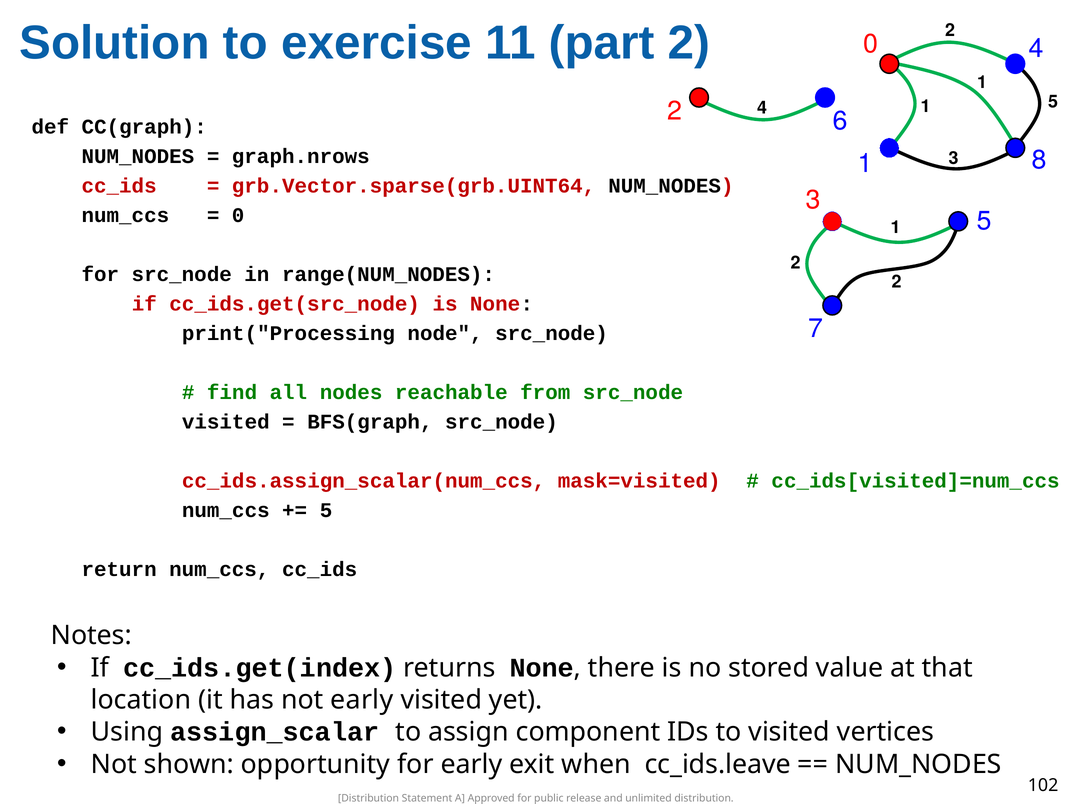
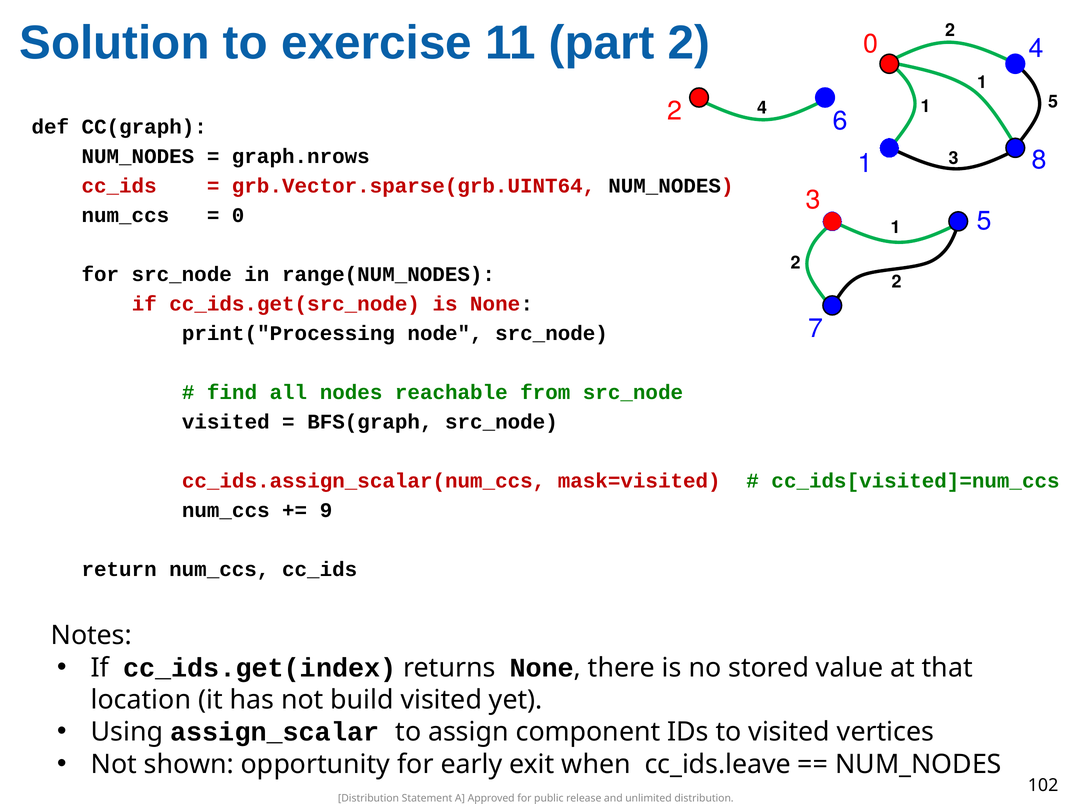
5 at (326, 510): 5 -> 9
not early: early -> build
